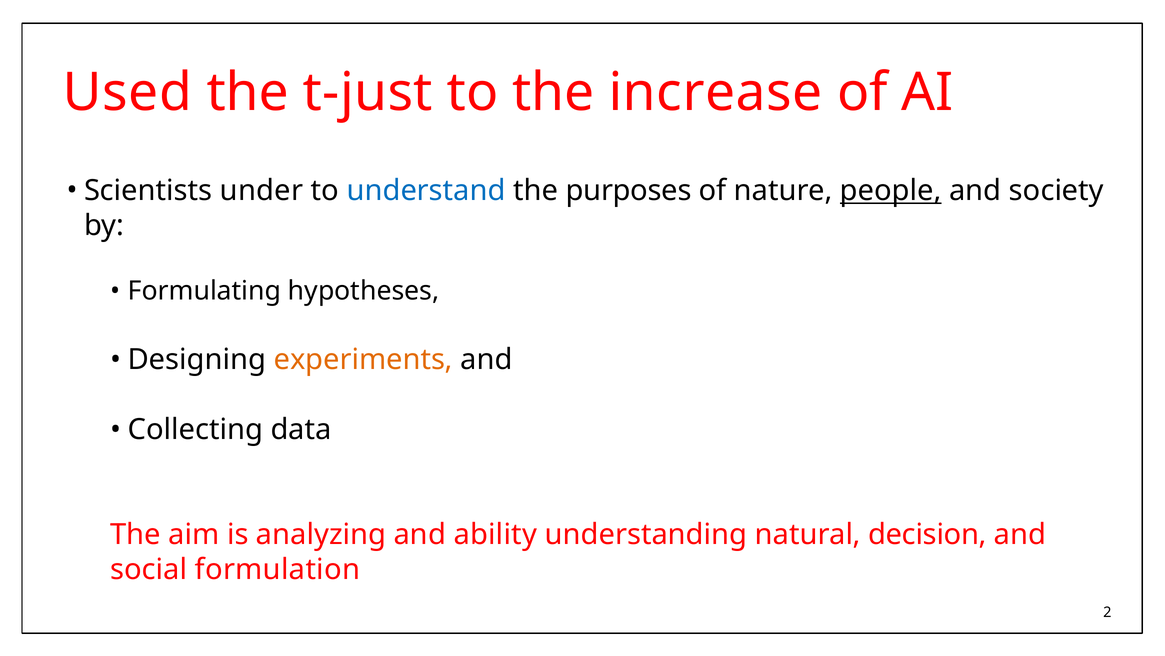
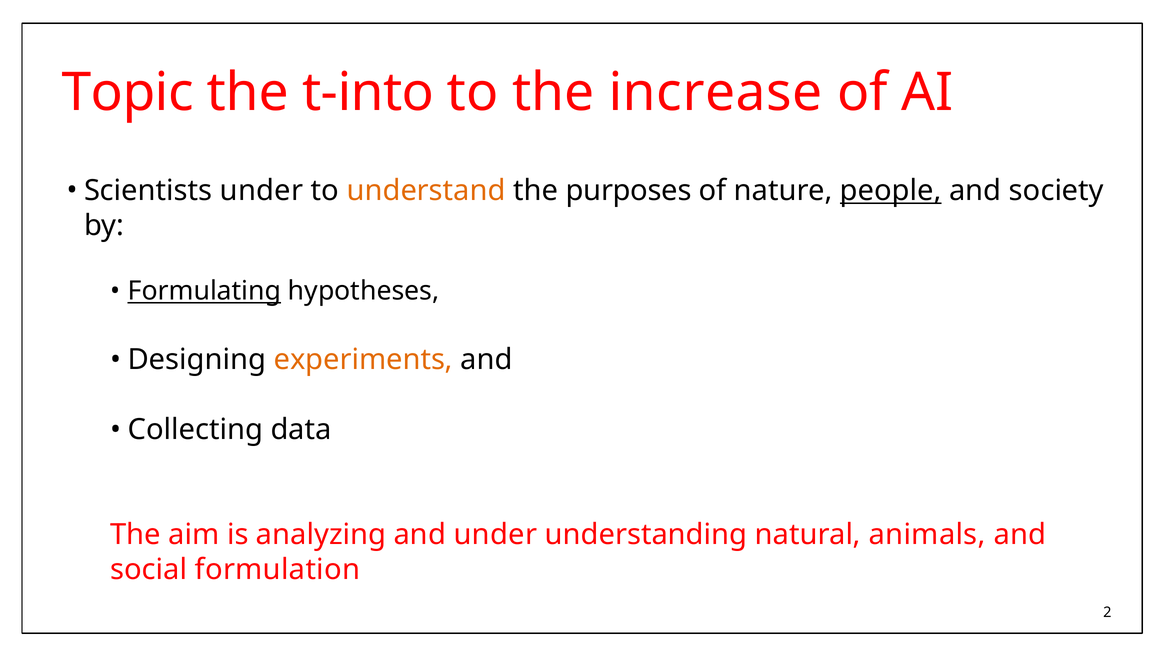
Used: Used -> Topic
t-just: t-just -> t-into
understand colour: blue -> orange
Formulating underline: none -> present
and ability: ability -> under
decision: decision -> animals
